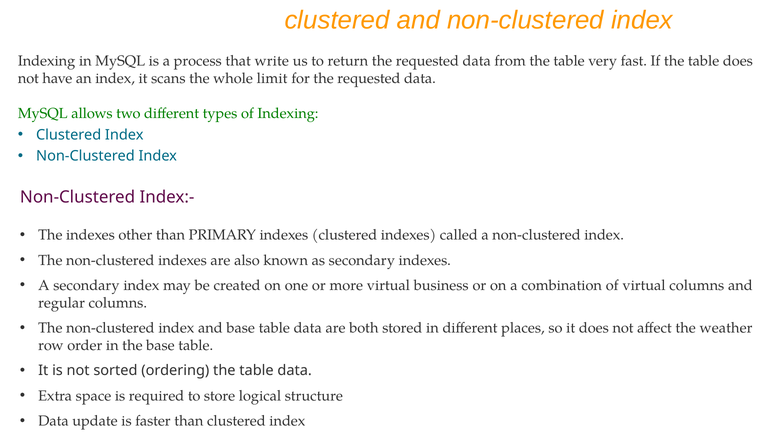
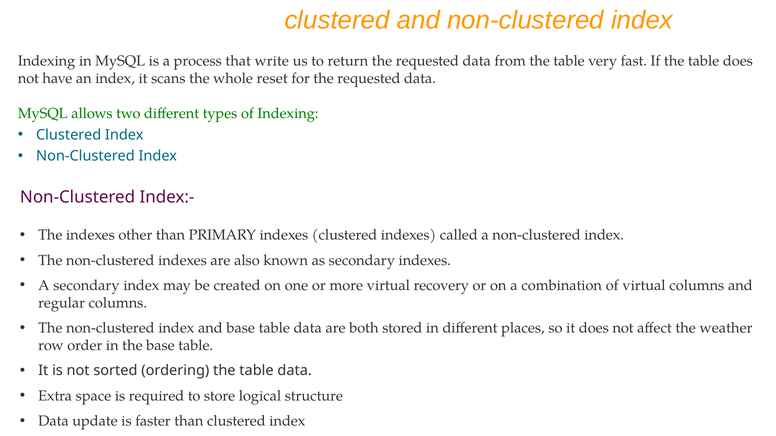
limit: limit -> reset
business: business -> recovery
